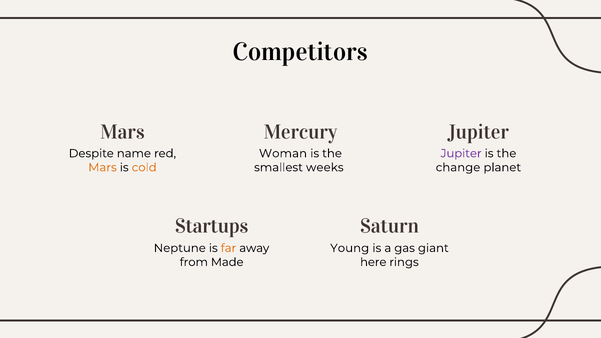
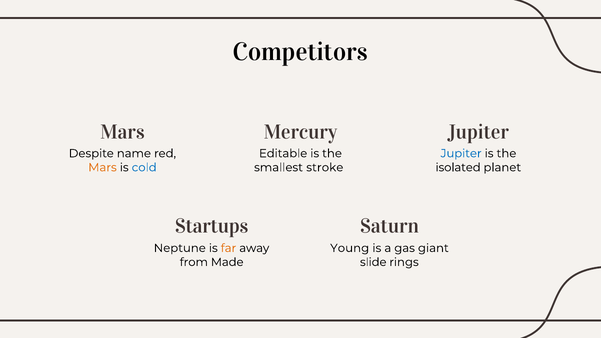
Woman: Woman -> Editable
Jupiter at (461, 153) colour: purple -> blue
cold colour: orange -> blue
weeks: weeks -> stroke
change: change -> isolated
here: here -> slide
